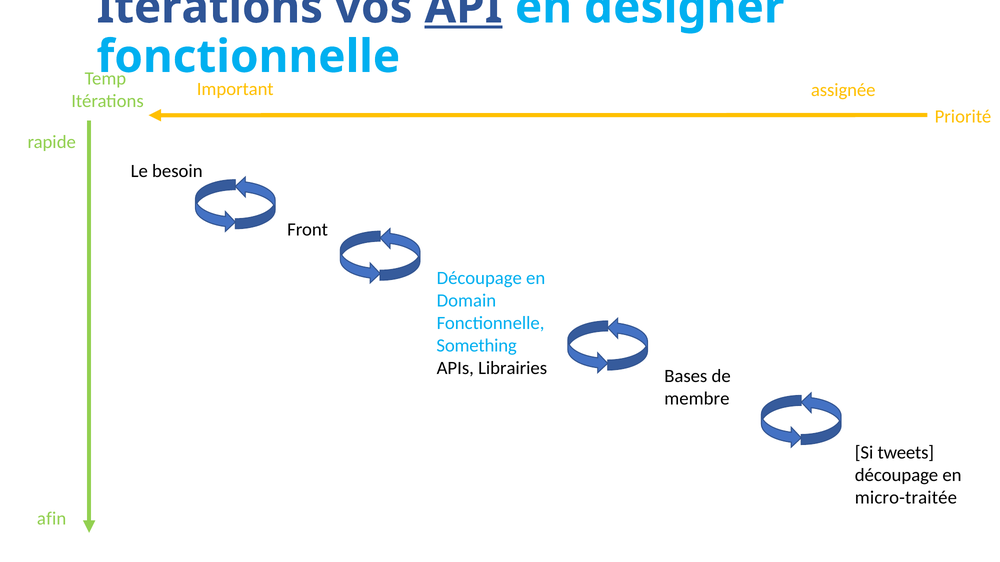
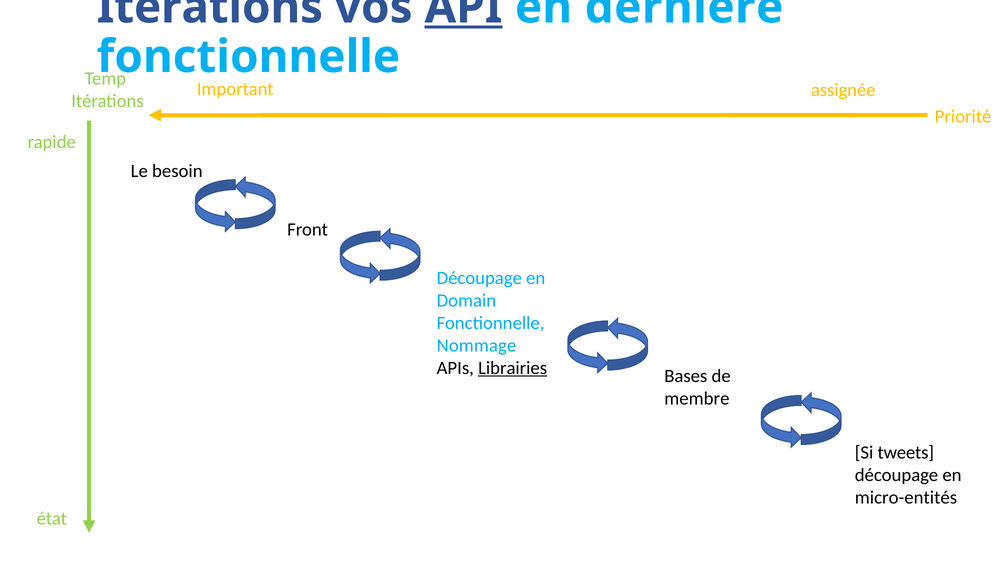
désigner: désigner -> dernière
Something: Something -> Nommage
Librairies underline: none -> present
micro-traitée: micro-traitée -> micro-entités
afin: afin -> état
